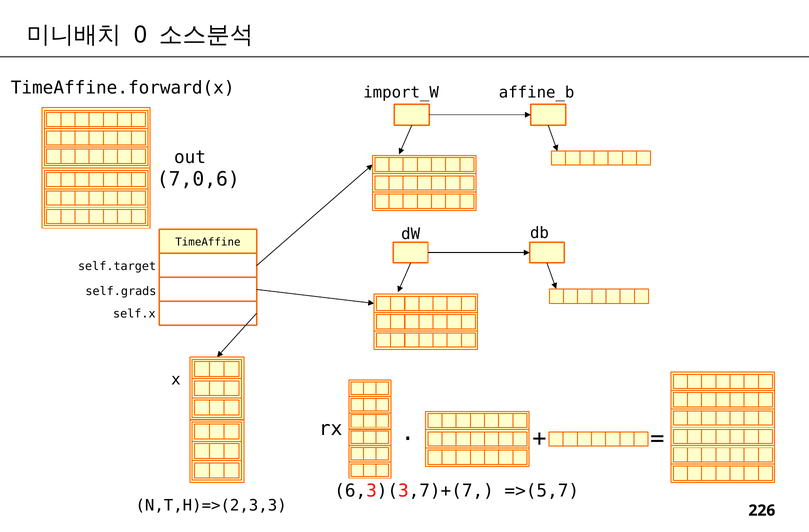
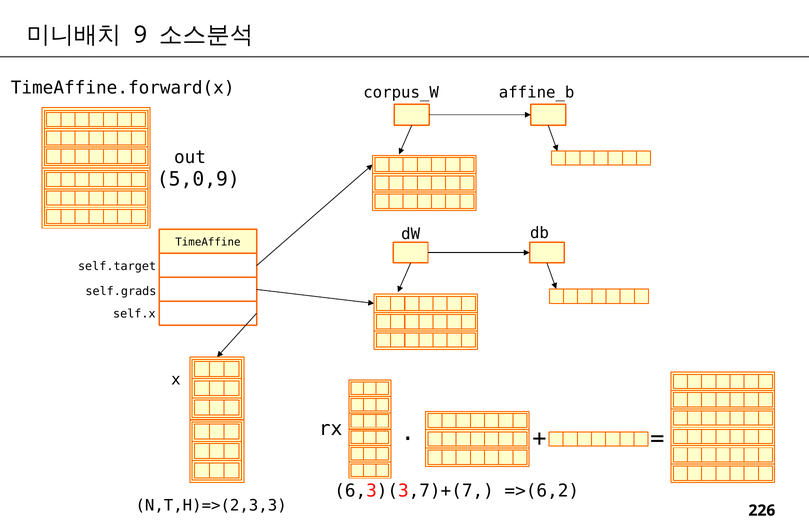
0: 0 -> 9
import_W: import_W -> corpus_W
7,0,6: 7,0,6 -> 5,0,9
=>(5,7: =>(5,7 -> =>(6,2
